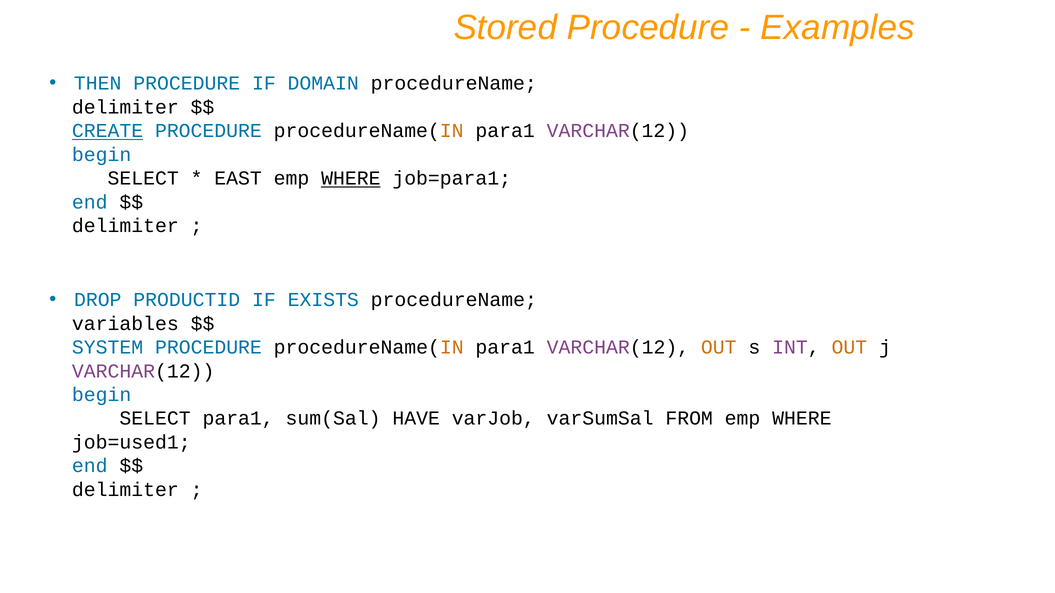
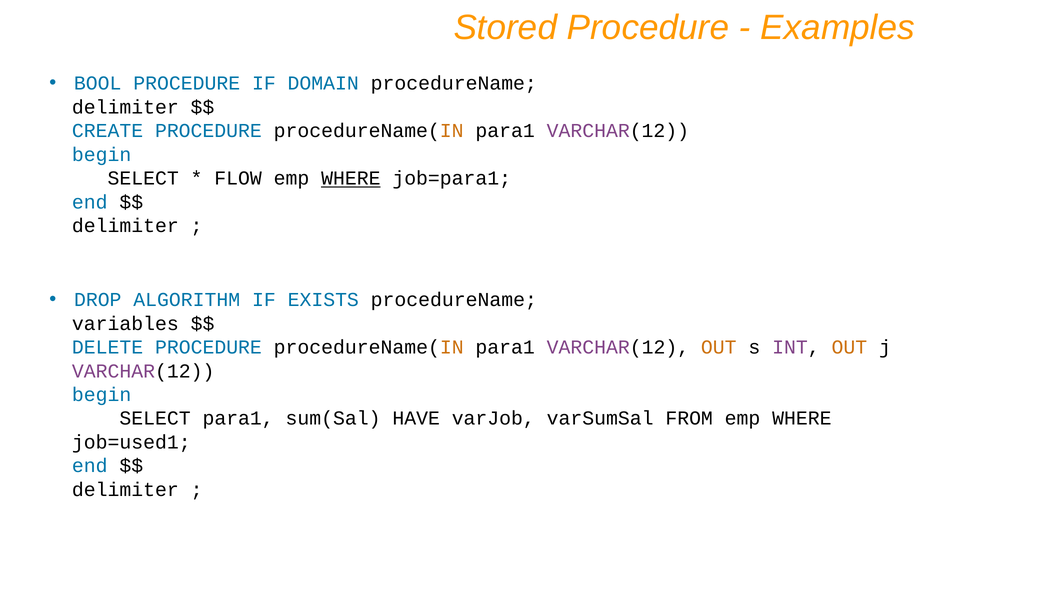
THEN: THEN -> BOOL
CREATE underline: present -> none
EAST: EAST -> FLOW
PRODUCTID: PRODUCTID -> ALGORITHM
SYSTEM: SYSTEM -> DELETE
